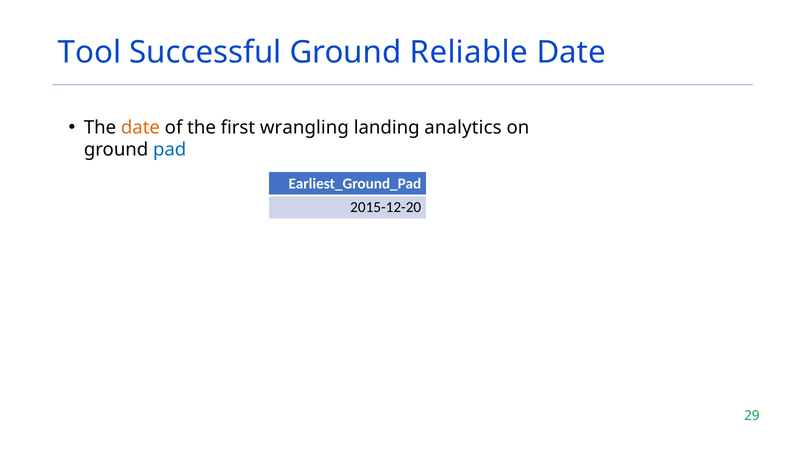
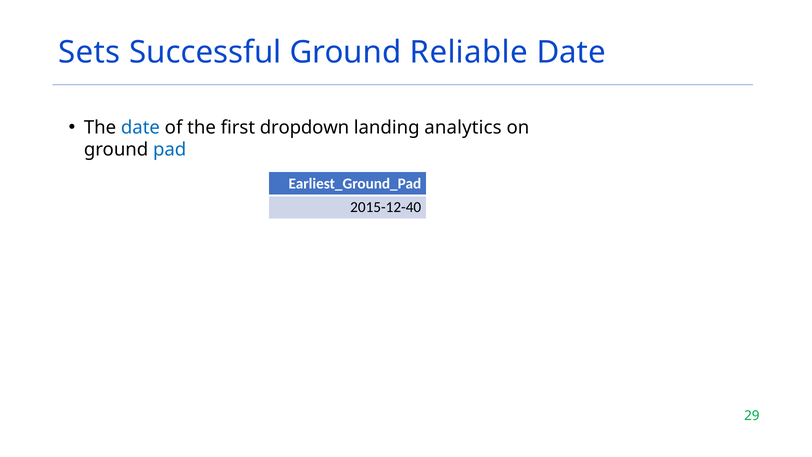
Tool: Tool -> Sets
date at (140, 127) colour: orange -> blue
wrangling: wrangling -> dropdown
2015-12-20: 2015-12-20 -> 2015-12-40
